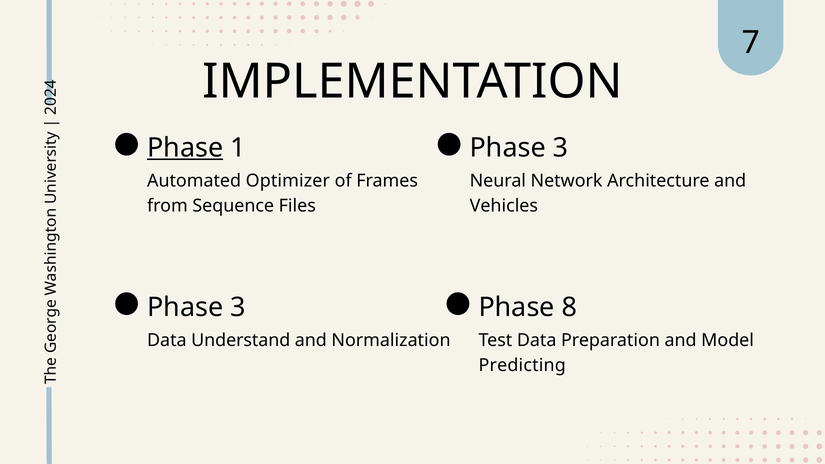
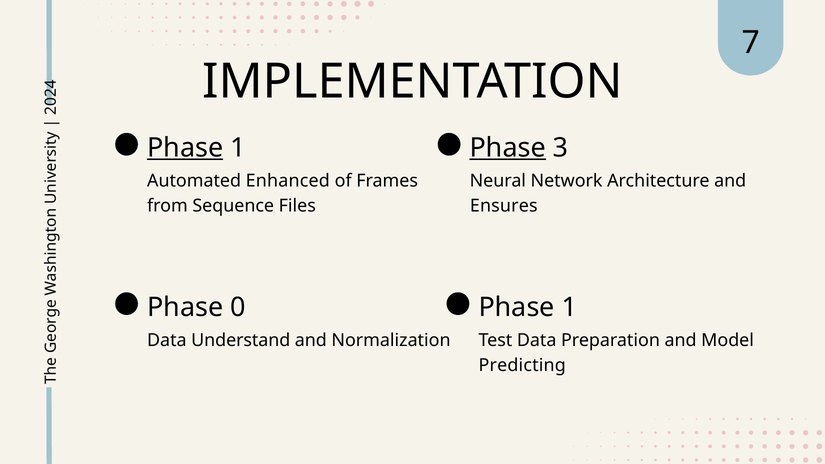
Phase at (508, 148) underline: none -> present
Optimizer: Optimizer -> Enhanced
Vehicles: Vehicles -> Ensures
3 at (238, 307): 3 -> 0
8 at (569, 307): 8 -> 1
